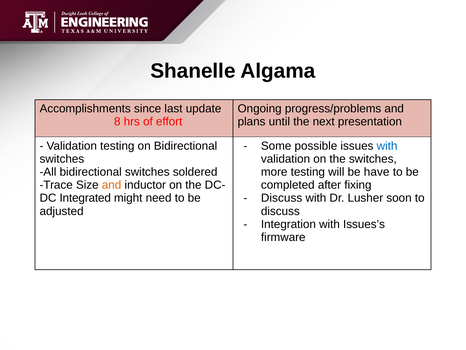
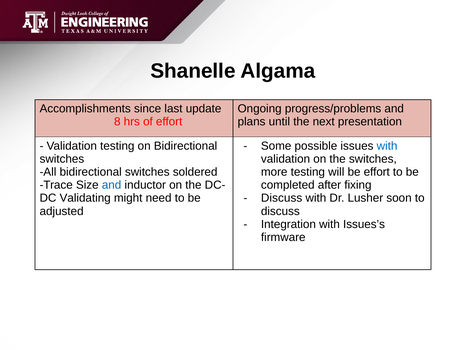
be have: have -> effort
and at (112, 185) colour: orange -> blue
Integrated: Integrated -> Validating
